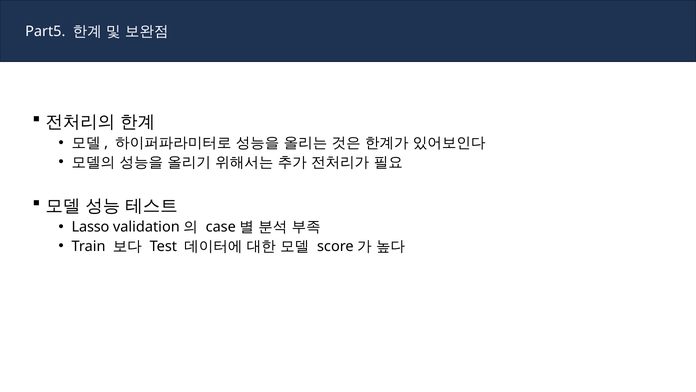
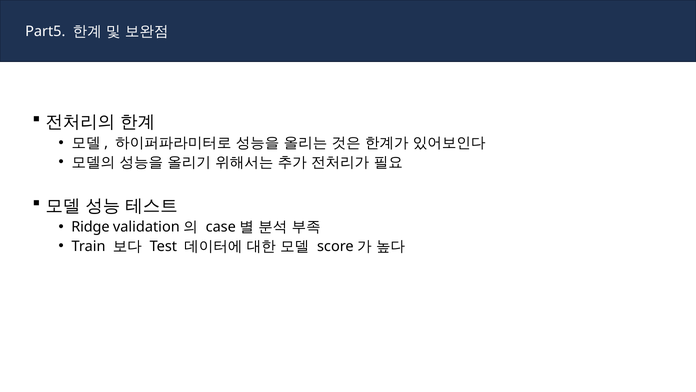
Lasso: Lasso -> Ridge
